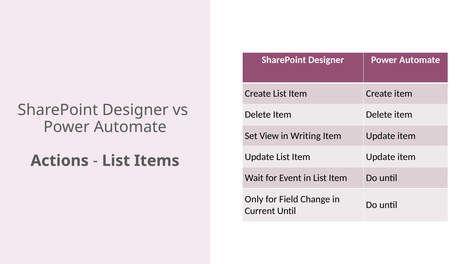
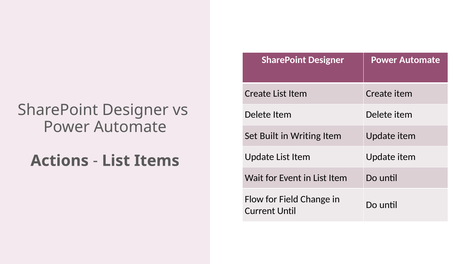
View: View -> Built
Only: Only -> Flow
